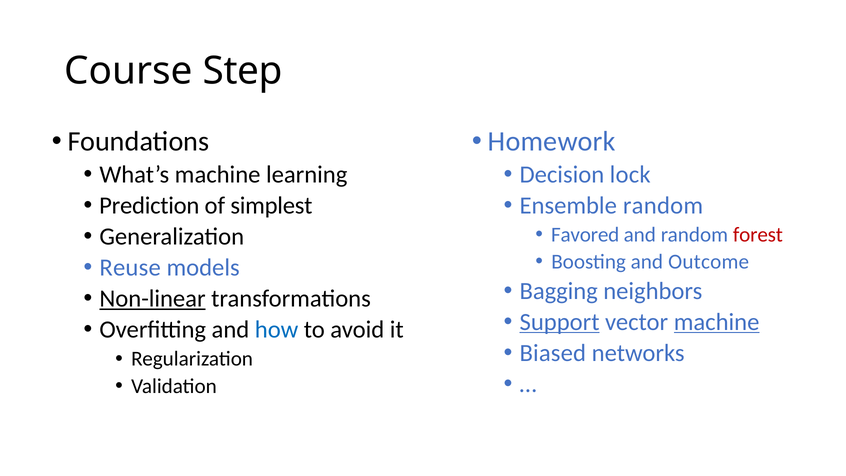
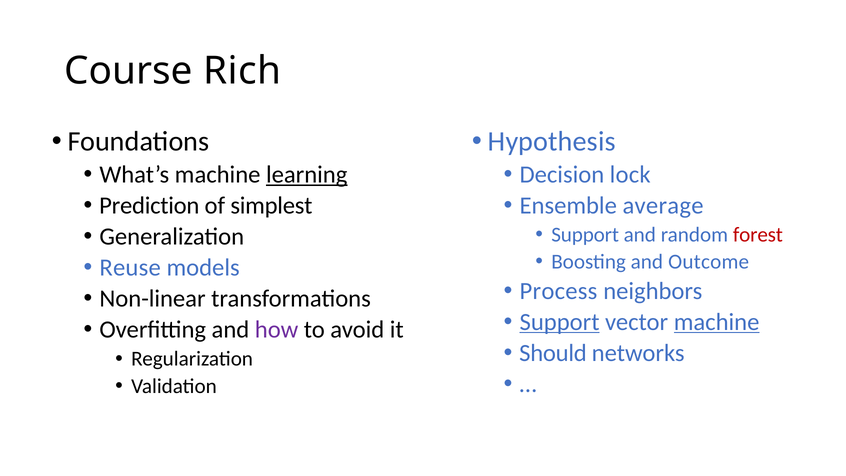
Step: Step -> Rich
Homework: Homework -> Hypothesis
learning underline: none -> present
Ensemble random: random -> average
Favored at (585, 235): Favored -> Support
Bagging: Bagging -> Process
Non-linear underline: present -> none
how colour: blue -> purple
Biased: Biased -> Should
